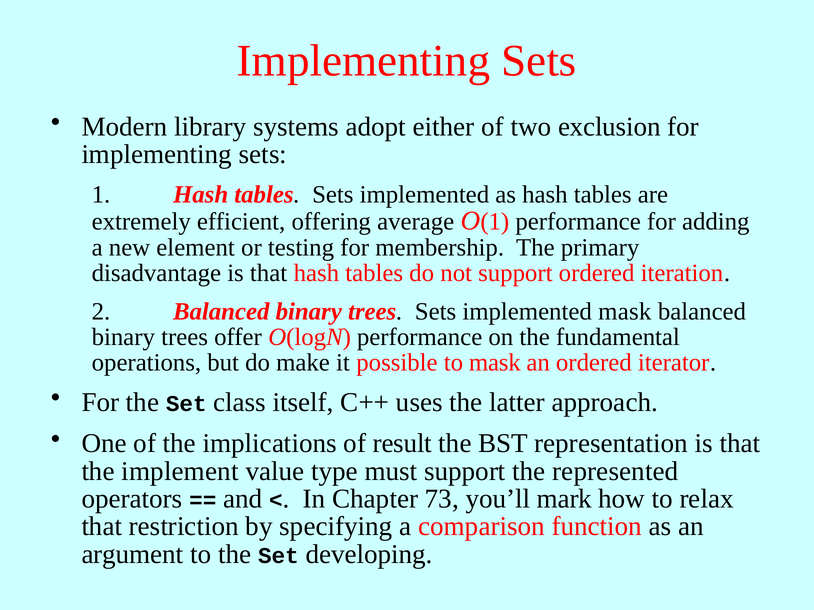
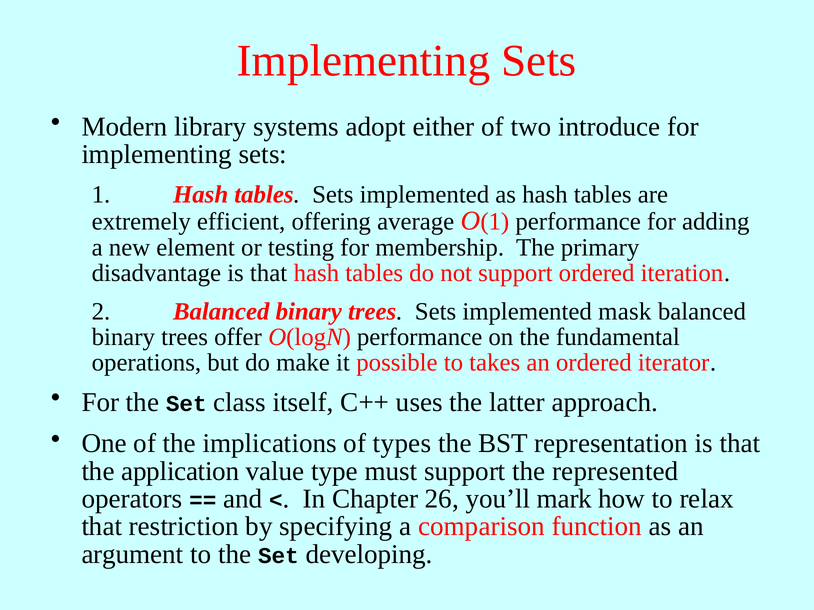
exclusion: exclusion -> introduce
to mask: mask -> takes
result: result -> types
implement: implement -> application
73: 73 -> 26
